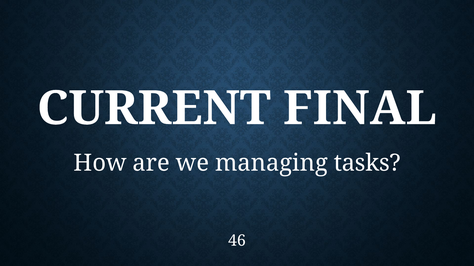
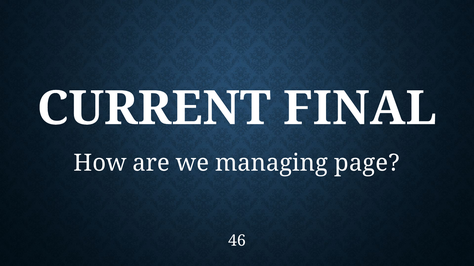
tasks: tasks -> page
